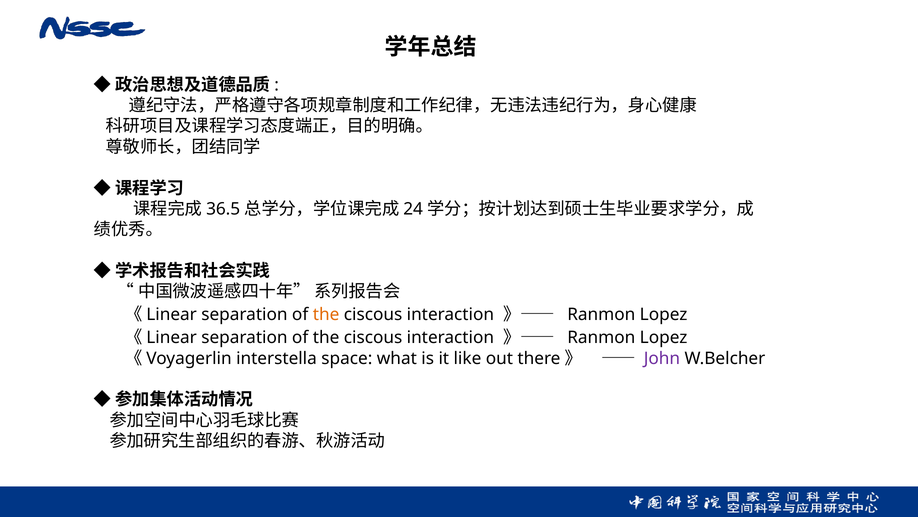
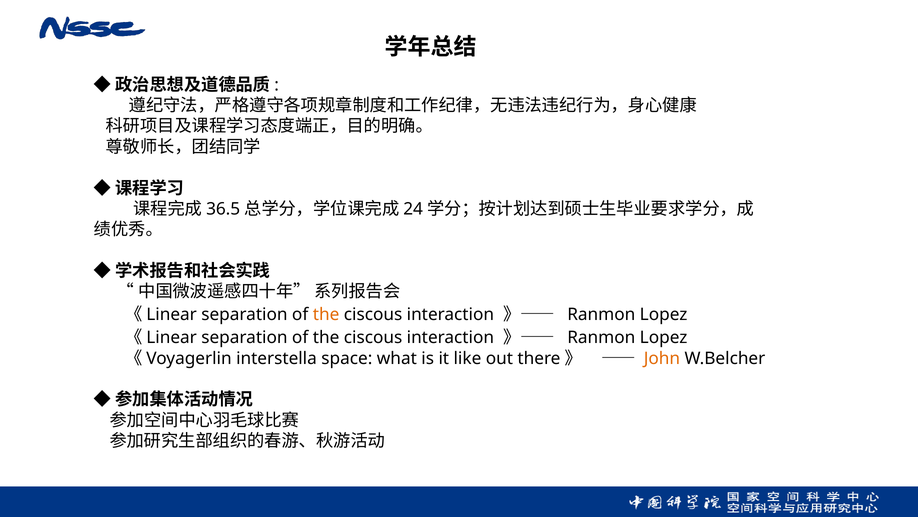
John colour: purple -> orange
